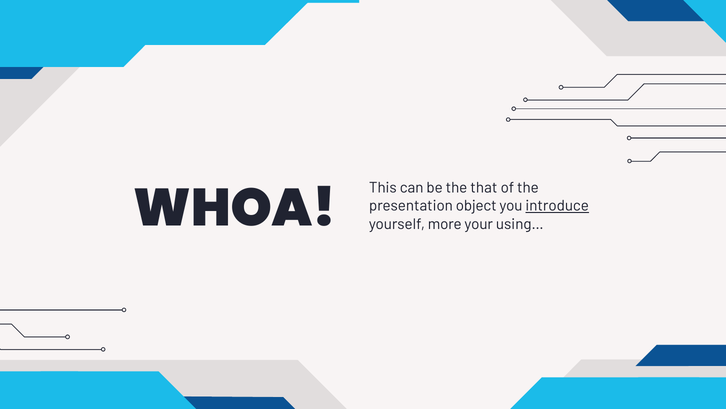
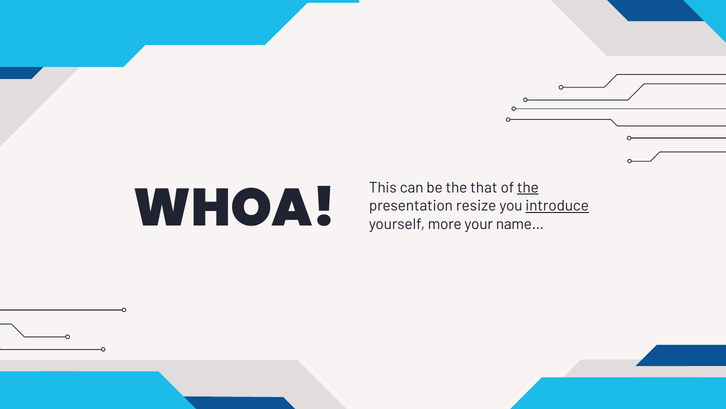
the at (528, 187) underline: none -> present
object: object -> resize
using…: using… -> name…
